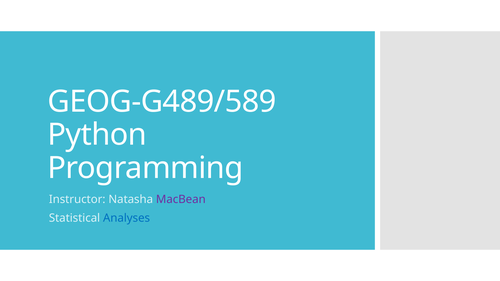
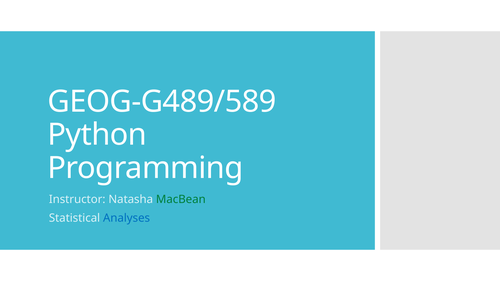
MacBean colour: purple -> green
